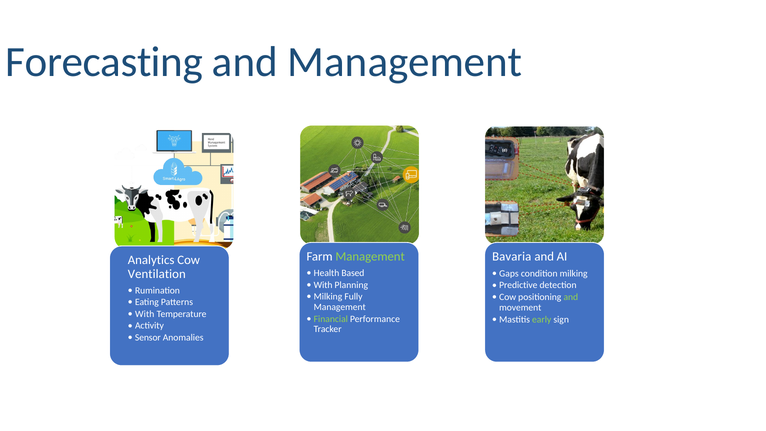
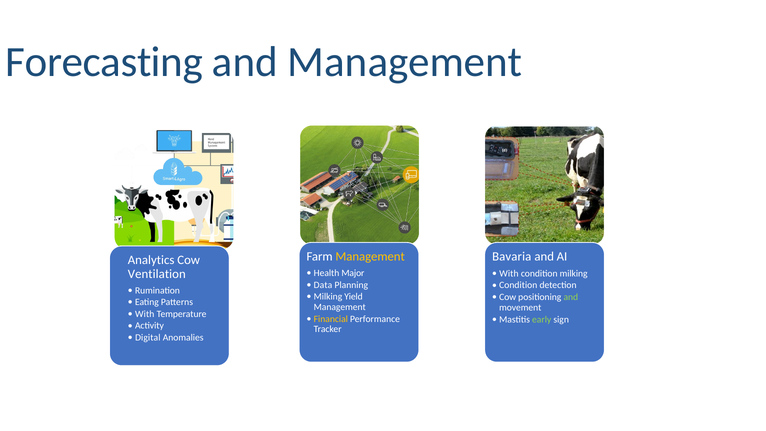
Management at (370, 257) colour: light green -> yellow
Based: Based -> Major
Gaps at (509, 273): Gaps -> With
With at (323, 285): With -> Data
Predictive at (518, 285): Predictive -> Condition
Fully: Fully -> Yield
Financial colour: light green -> yellow
Sensor: Sensor -> Digital
